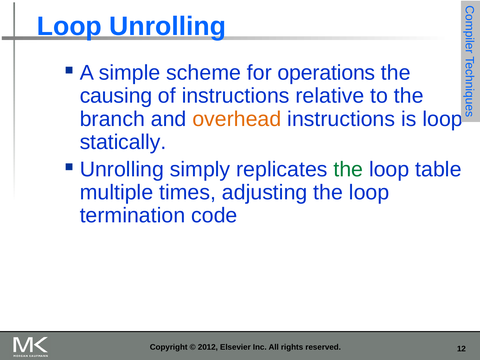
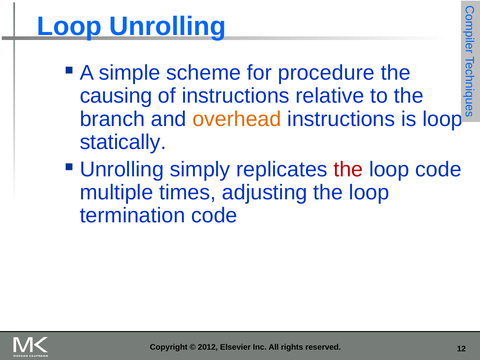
operations: operations -> procedure
the at (348, 169) colour: green -> red
loop table: table -> code
